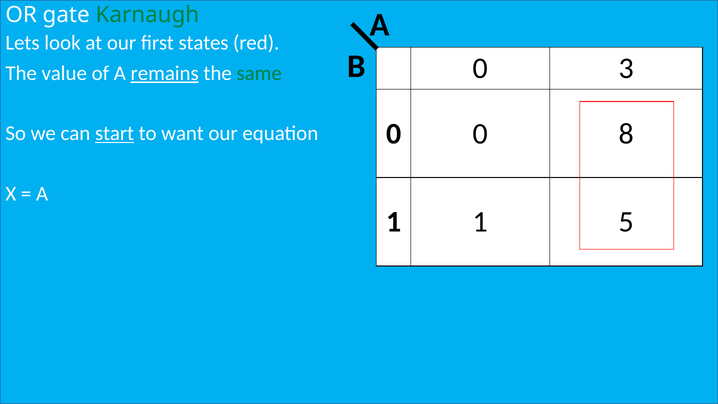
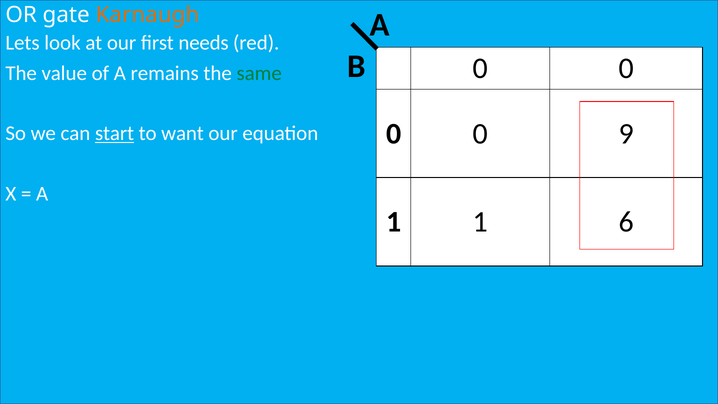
Karnaugh colour: green -> orange
states: states -> needs
3 at (626, 69): 3 -> 0
remains underline: present -> none
8: 8 -> 9
5: 5 -> 6
